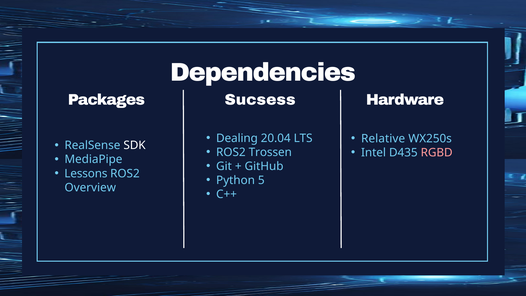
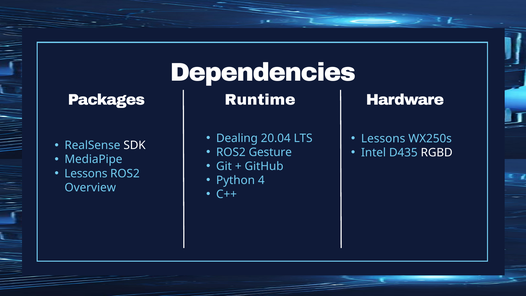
Sucsess: Sucsess -> Runtime
Relative at (383, 139): Relative -> Lessons
Trossen: Trossen -> Gesture
RGBD colour: pink -> white
5: 5 -> 4
